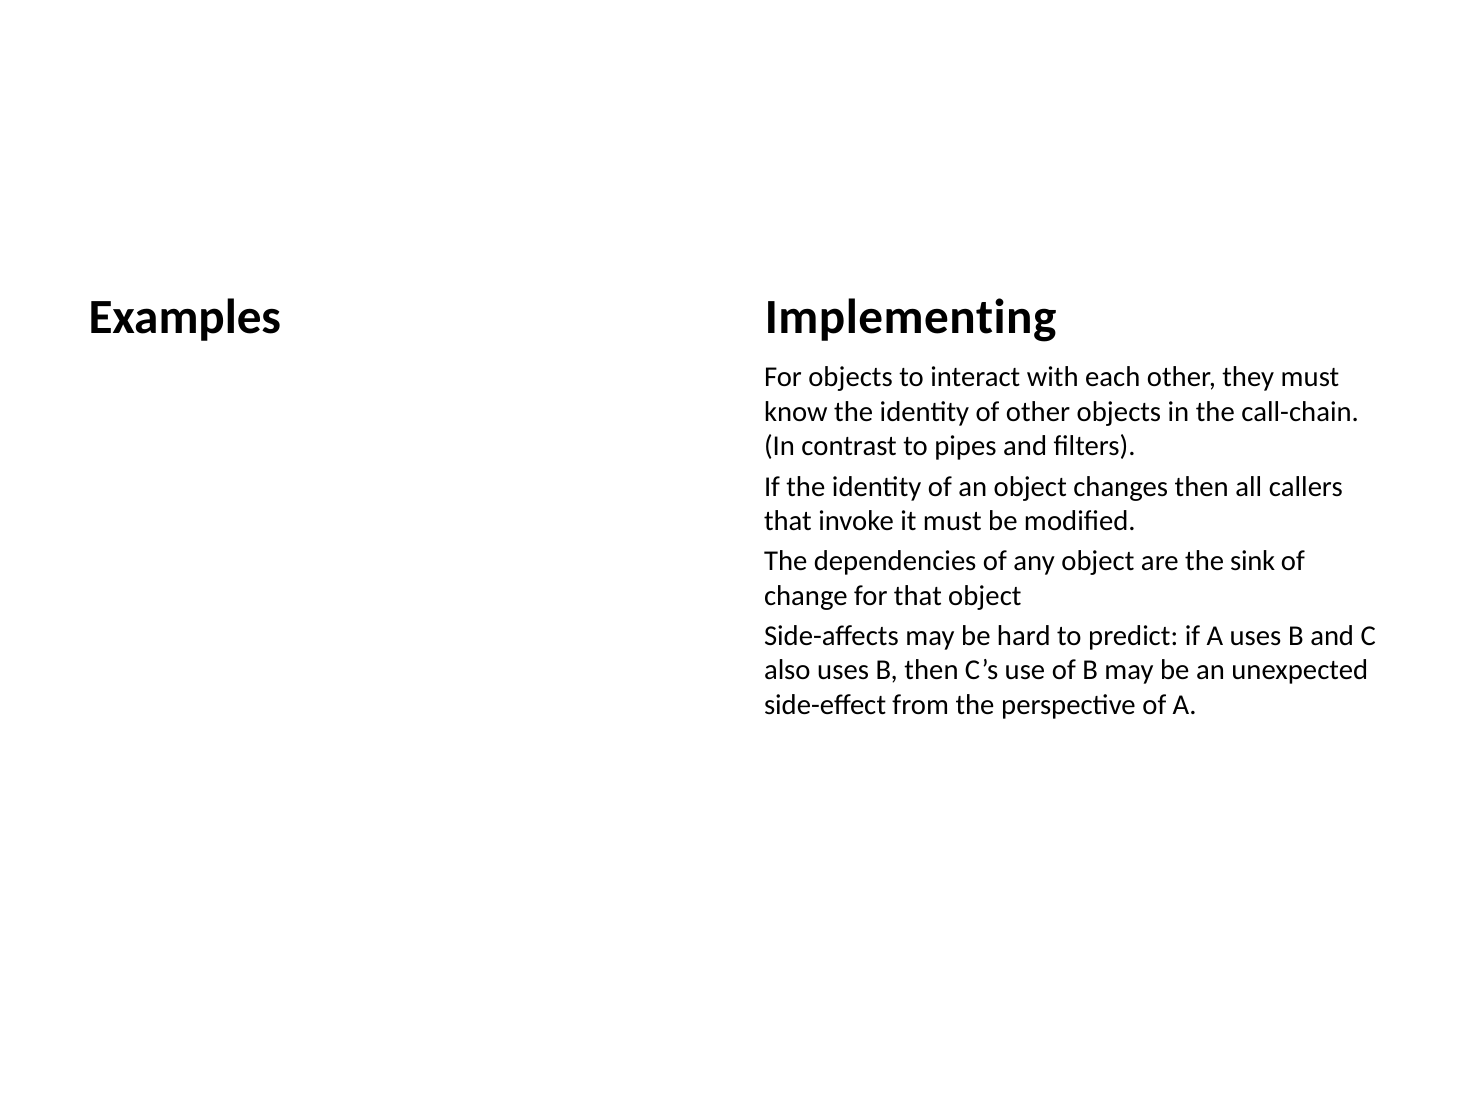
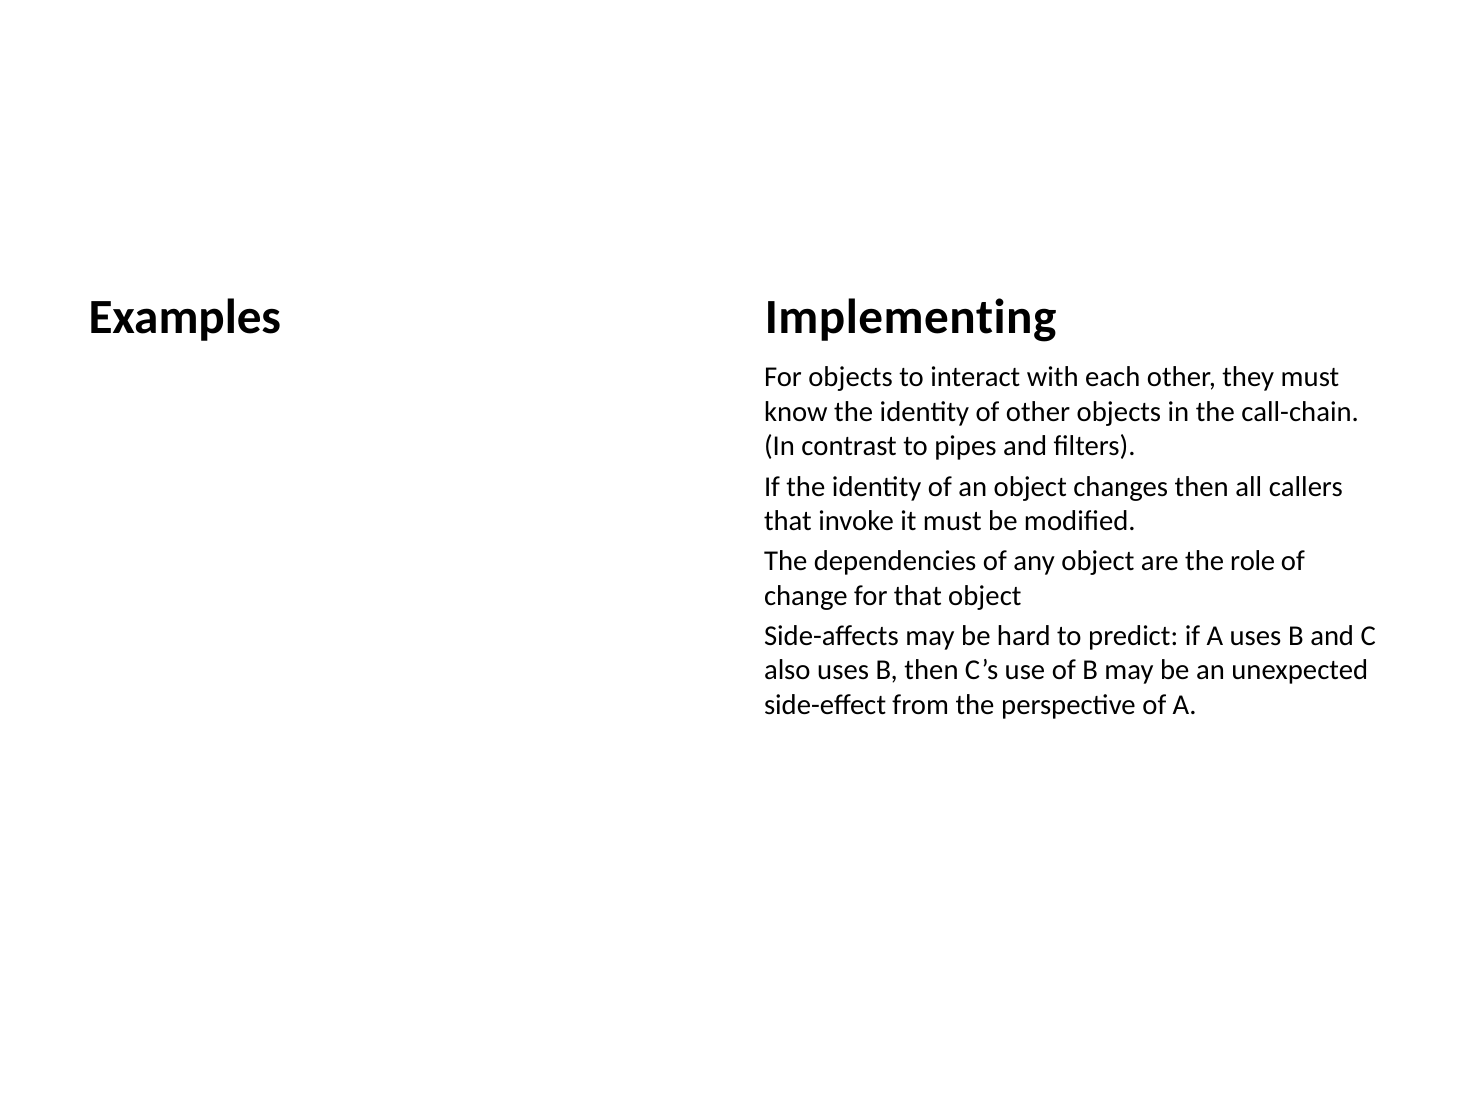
sink: sink -> role
